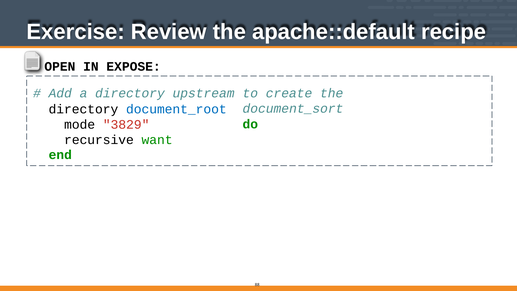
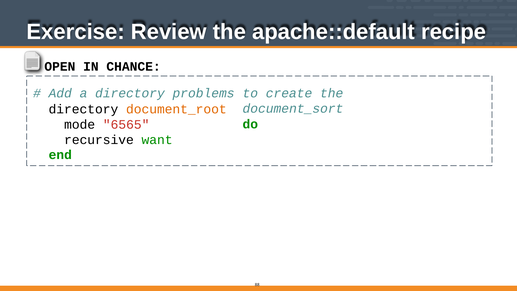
EXPOSE: EXPOSE -> CHANCE
upstream: upstream -> problems
document_root colour: blue -> orange
3829: 3829 -> 6565
